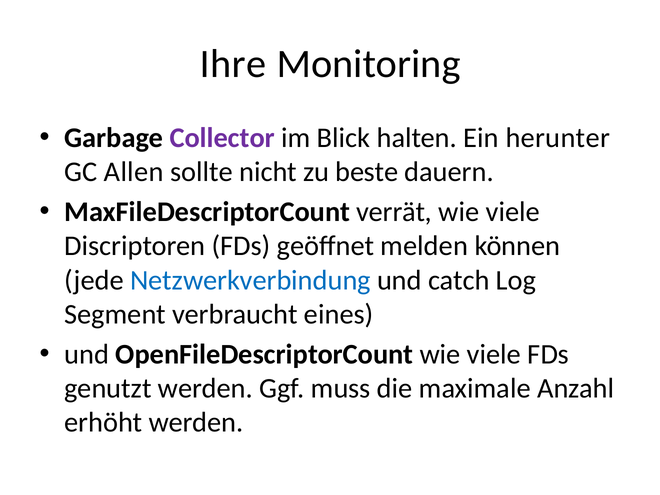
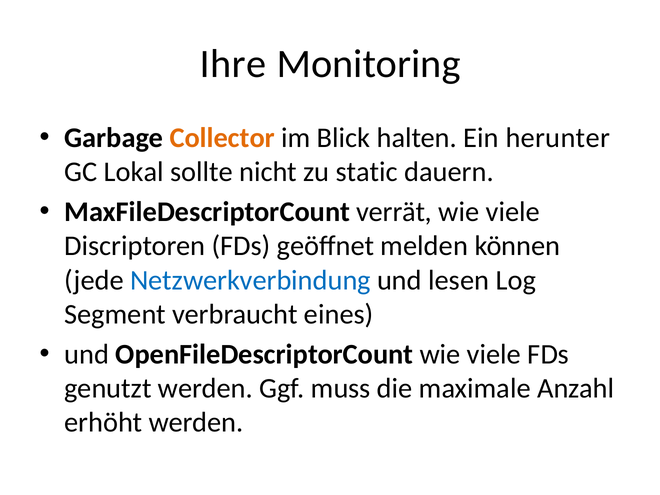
Collector colour: purple -> orange
Allen: Allen -> Lokal
beste: beste -> static
catch: catch -> lesen
